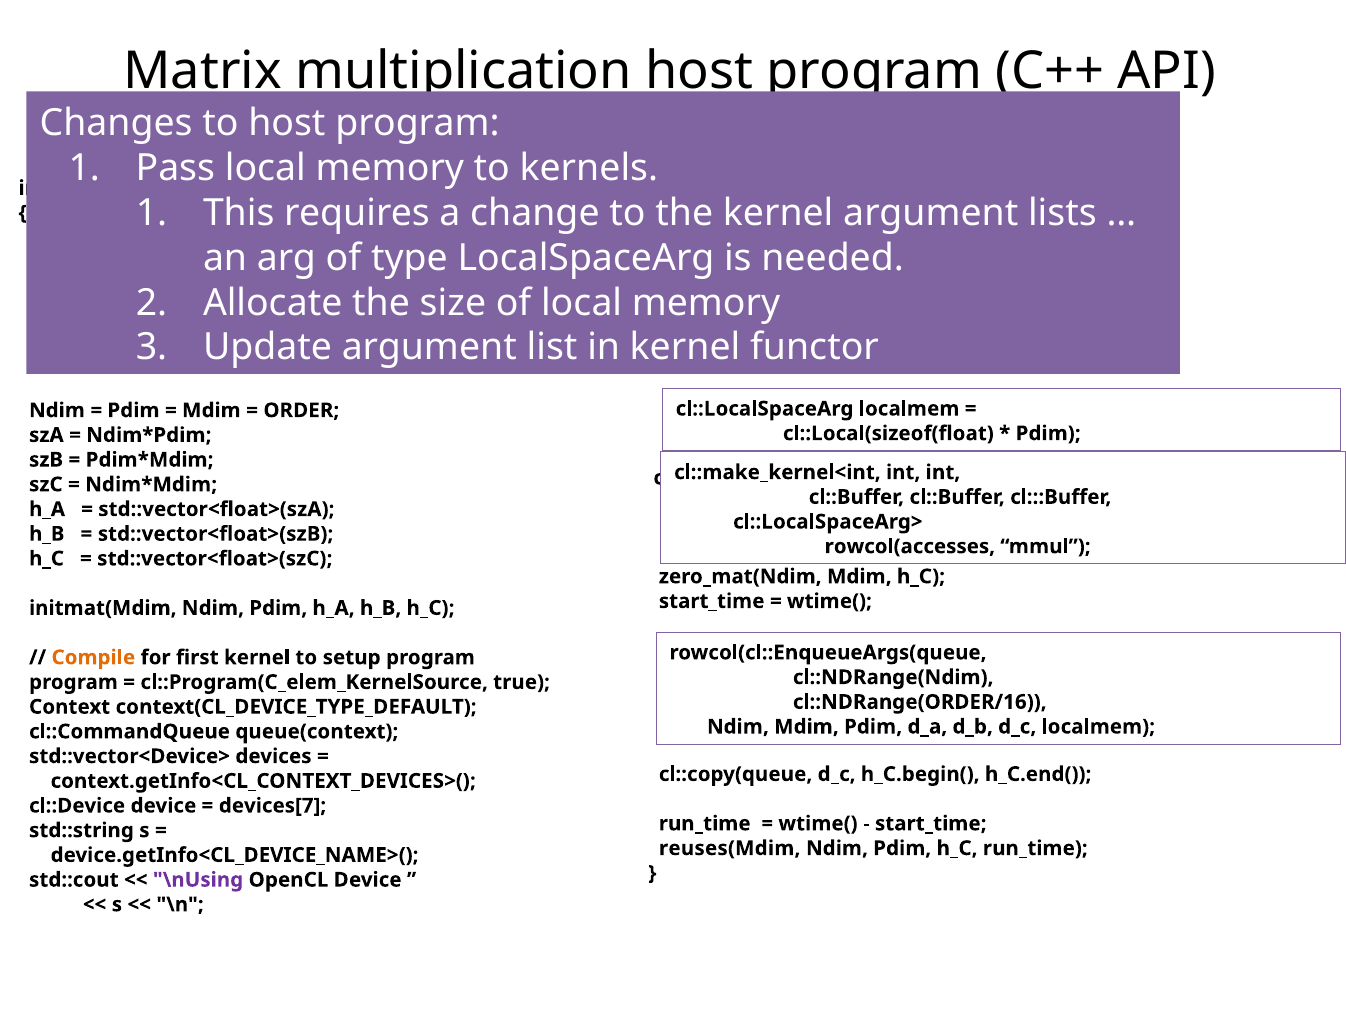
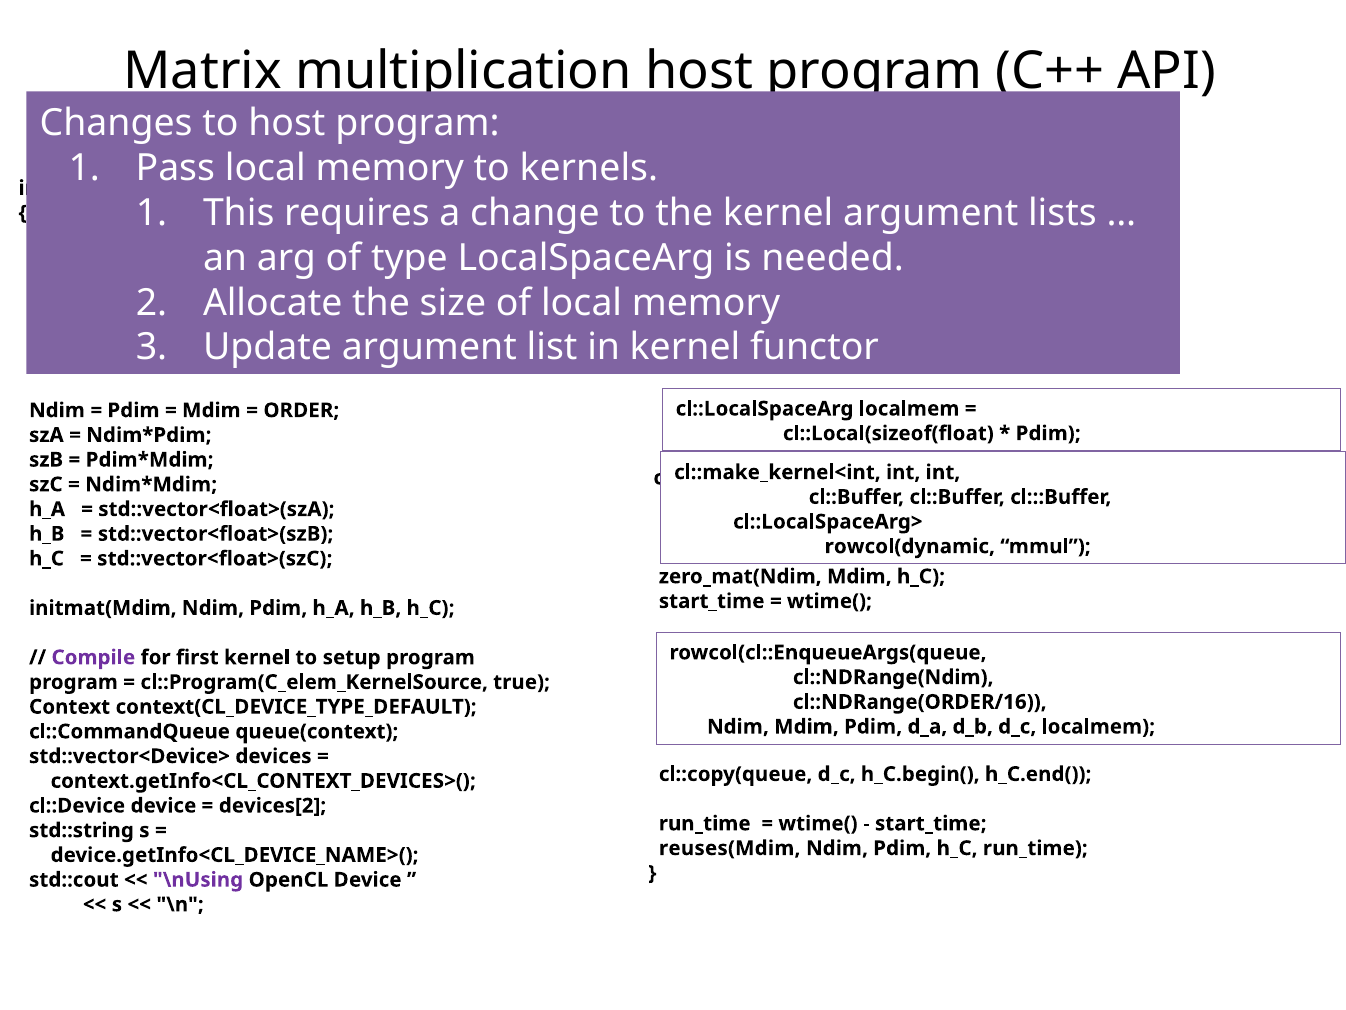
rowcol(accesses: rowcol(accesses -> rowcol(dynamic
Compile colour: orange -> purple
devices[7: devices[7 -> devices[2
